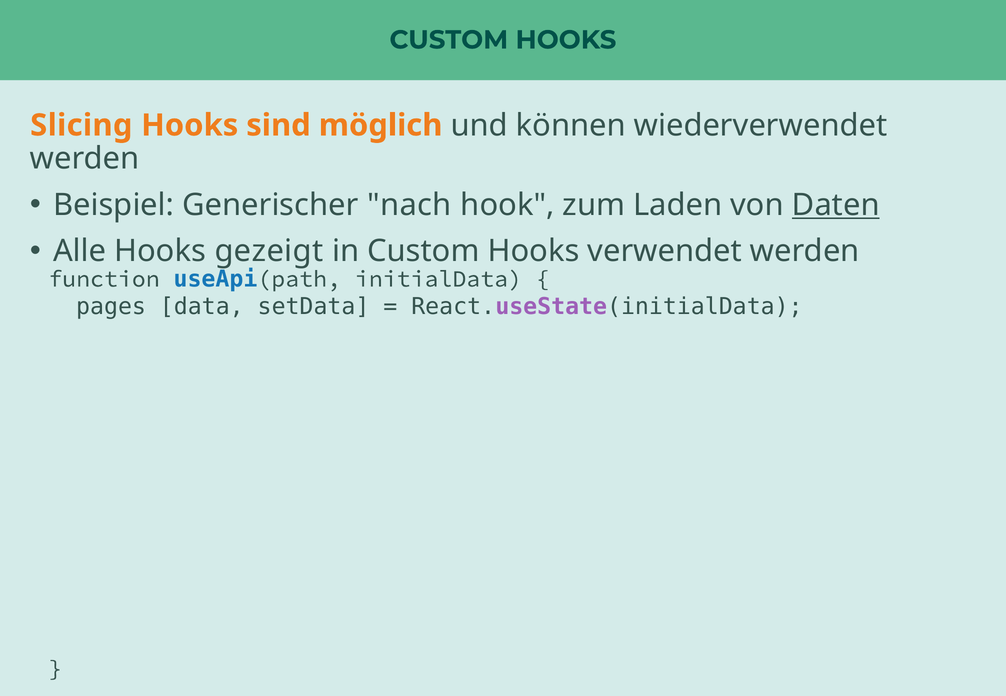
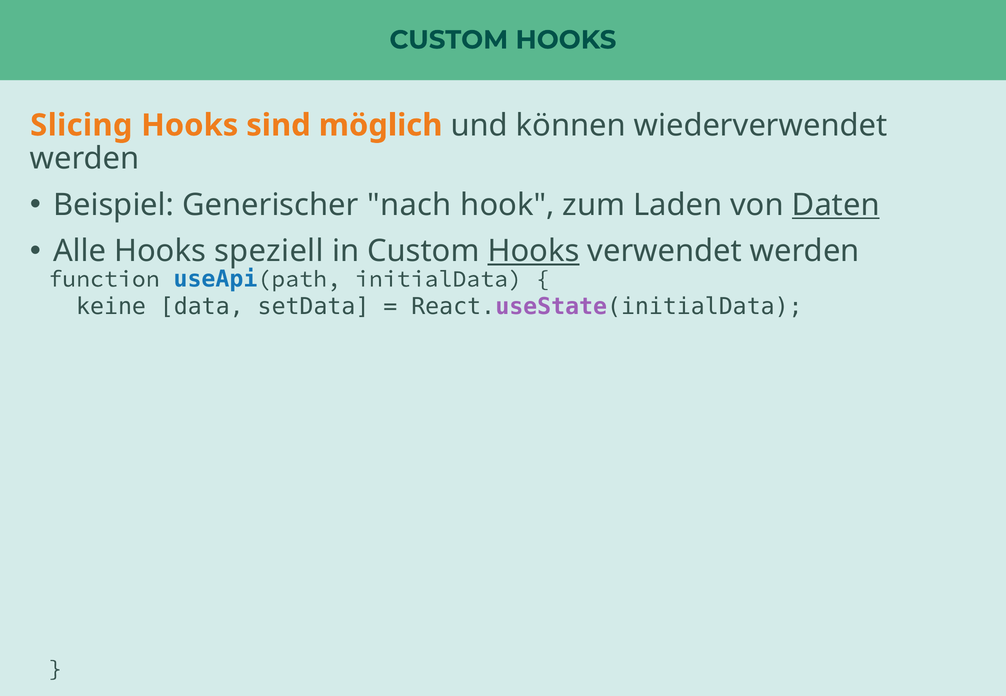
gezeigt: gezeigt -> speziell
Hooks at (534, 251) underline: none -> present
pages: pages -> keine
